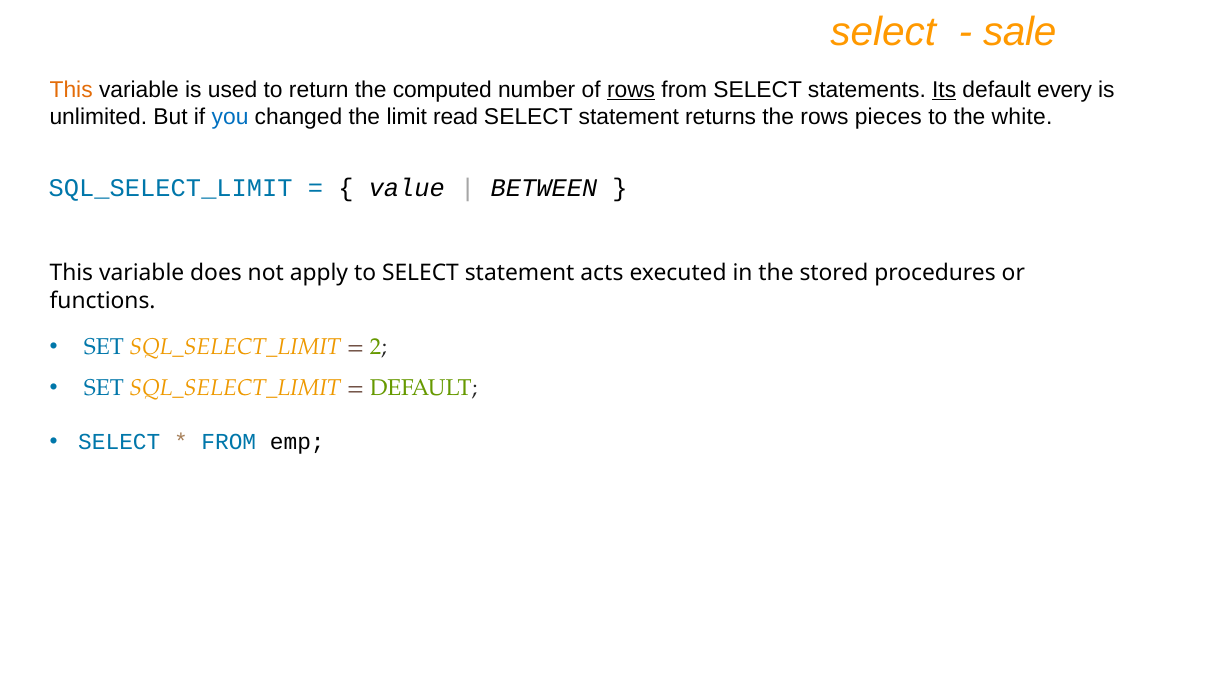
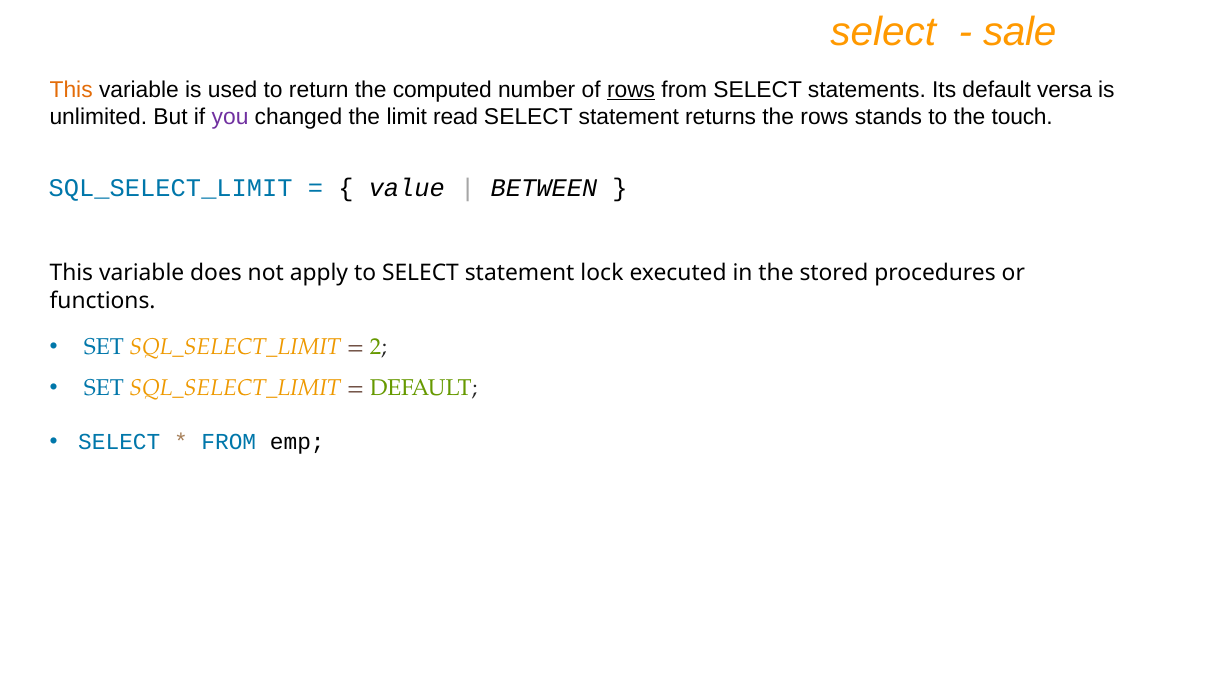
Its underline: present -> none
every: every -> versa
you colour: blue -> purple
pieces: pieces -> stands
white: white -> touch
acts: acts -> lock
